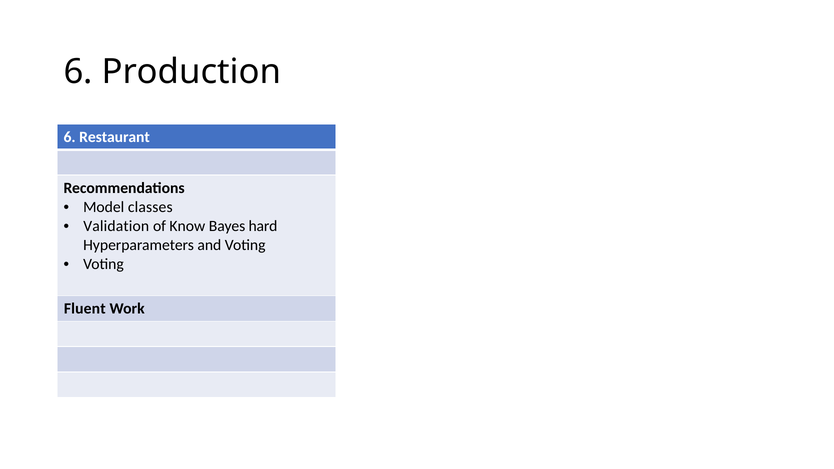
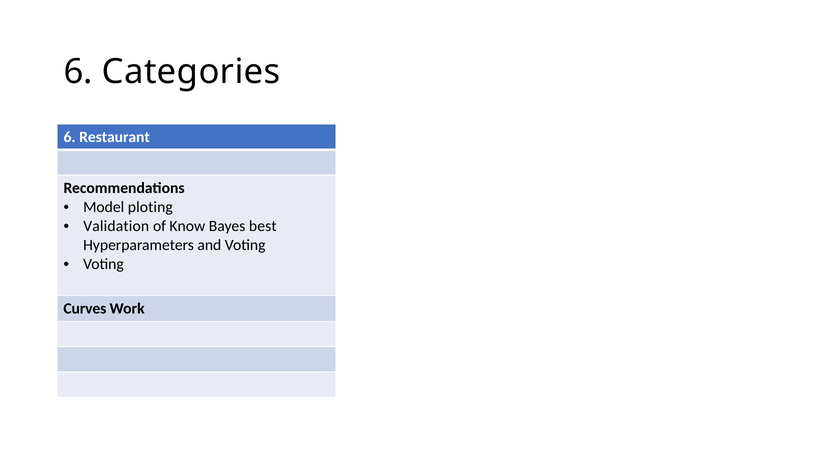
Production: Production -> Categories
classes: classes -> ploting
hard: hard -> best
Fluent: Fluent -> Curves
